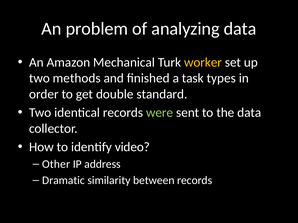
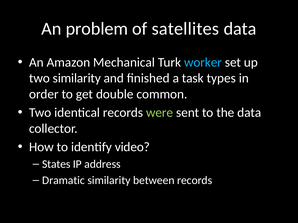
analyzing: analyzing -> satellites
worker colour: yellow -> light blue
two methods: methods -> similarity
standard: standard -> common
Other: Other -> States
